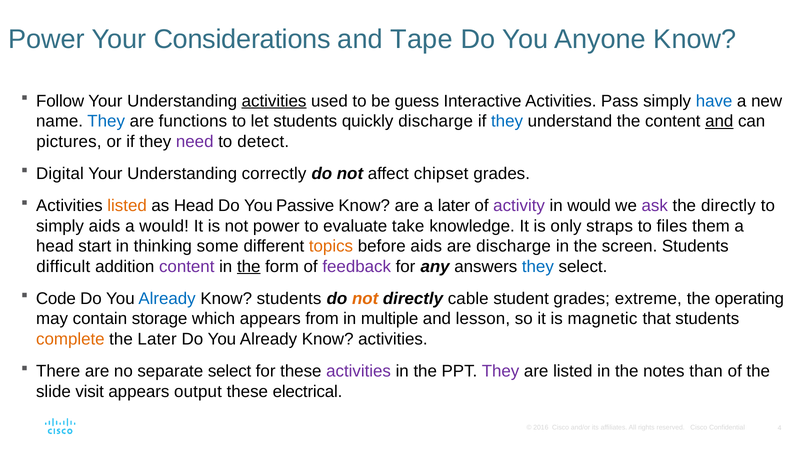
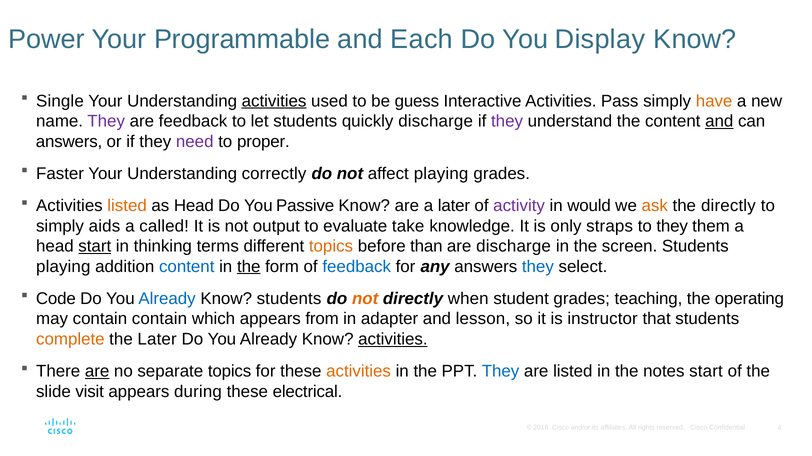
Considerations: Considerations -> Programmable
Tape: Tape -> Each
Anyone: Anyone -> Display
Follow: Follow -> Single
have colour: blue -> orange
They at (106, 121) colour: blue -> purple
are functions: functions -> feedback
they at (507, 121) colour: blue -> purple
pictures at (69, 142): pictures -> answers
detect: detect -> proper
Digital: Digital -> Faster
affect chipset: chipset -> playing
ask colour: purple -> orange
a would: would -> called
not power: power -> output
to files: files -> they
start at (95, 247) underline: none -> present
some: some -> terms
before aids: aids -> than
difficult at (63, 267): difficult -> playing
content at (187, 267) colour: purple -> blue
feedback at (357, 267) colour: purple -> blue
cable: cable -> when
extreme: extreme -> teaching
contain storage: storage -> contain
multiple: multiple -> adapter
magnetic: magnetic -> instructor
activities at (393, 340) underline: none -> present
are at (97, 372) underline: none -> present
separate select: select -> topics
activities at (359, 372) colour: purple -> orange
They at (501, 372) colour: purple -> blue
notes than: than -> start
output: output -> during
